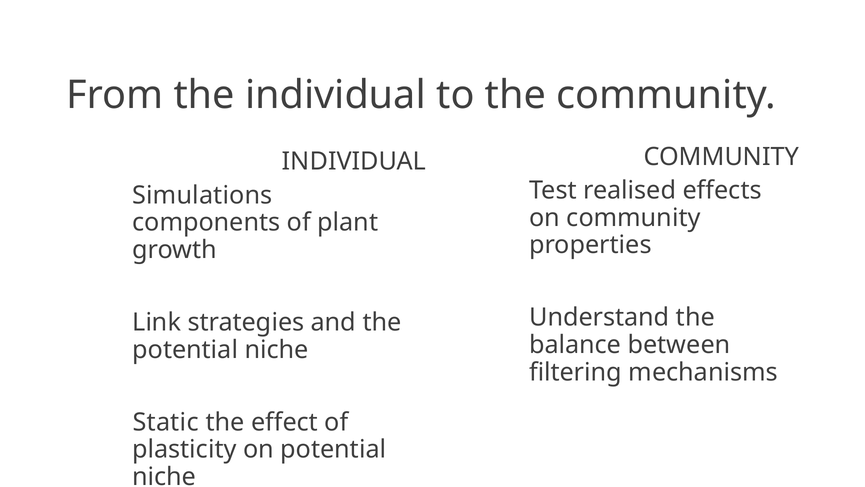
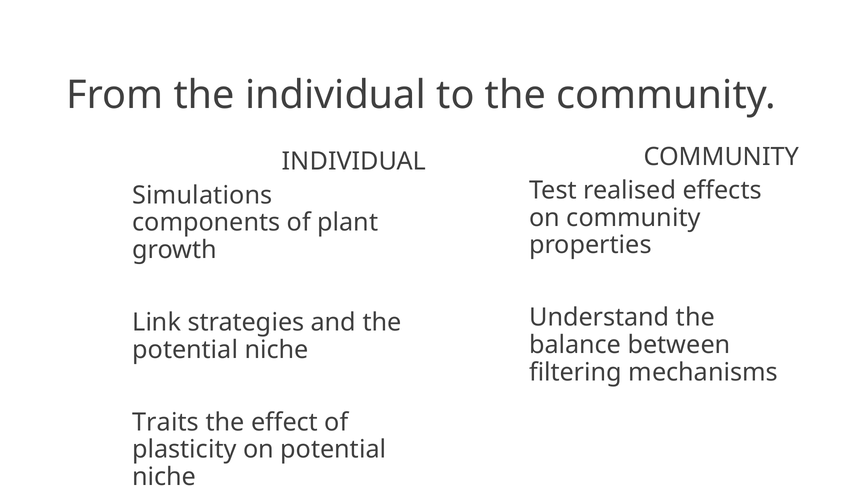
Static: Static -> Traits
